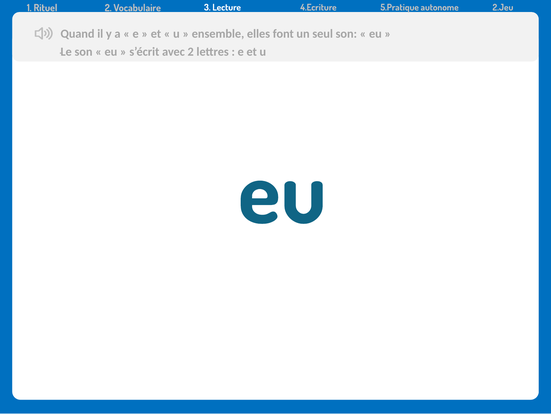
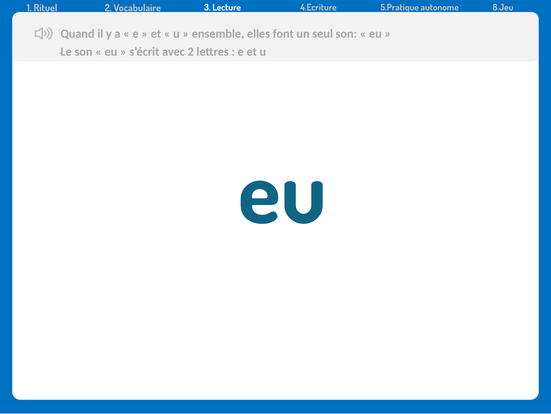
2.Jeu: 2.Jeu -> 8.Jeu
